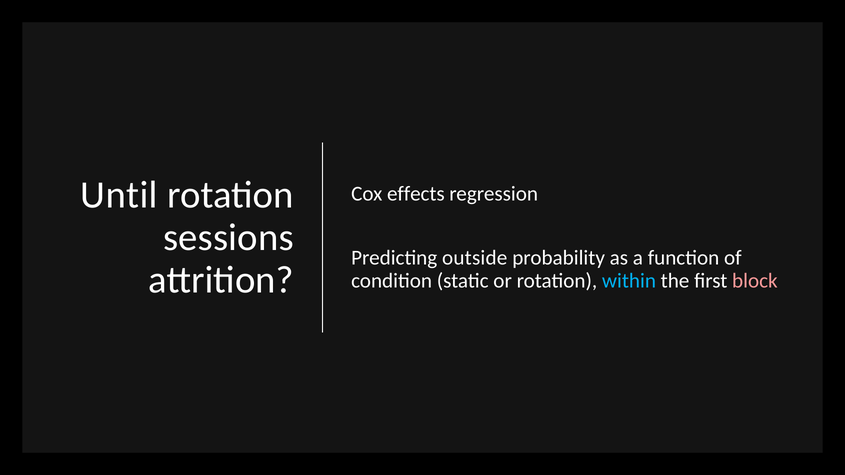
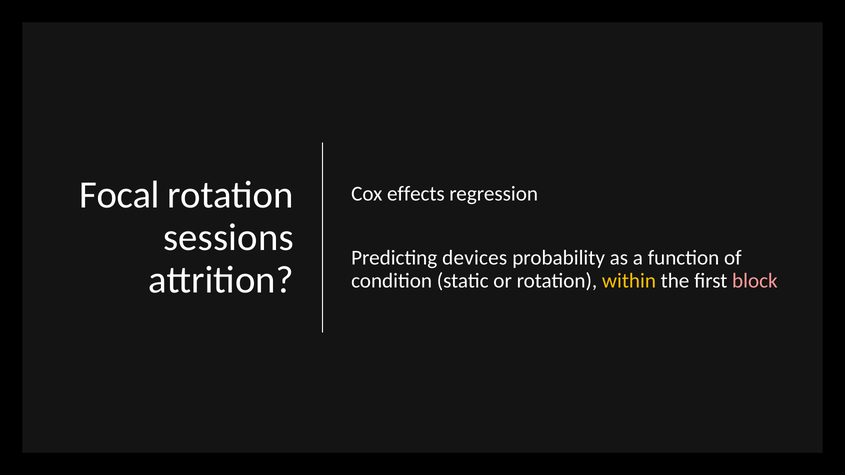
Until: Until -> Focal
outside: outside -> devices
within colour: light blue -> yellow
